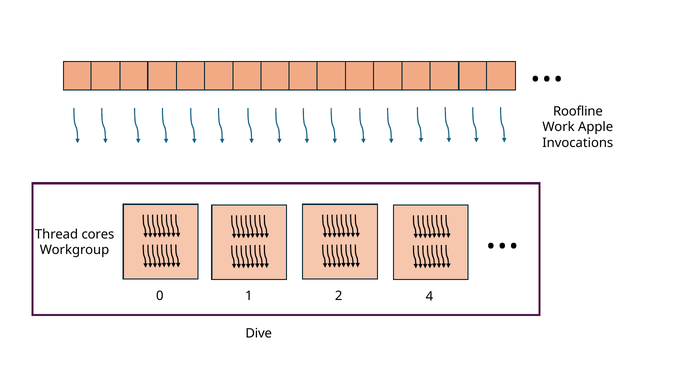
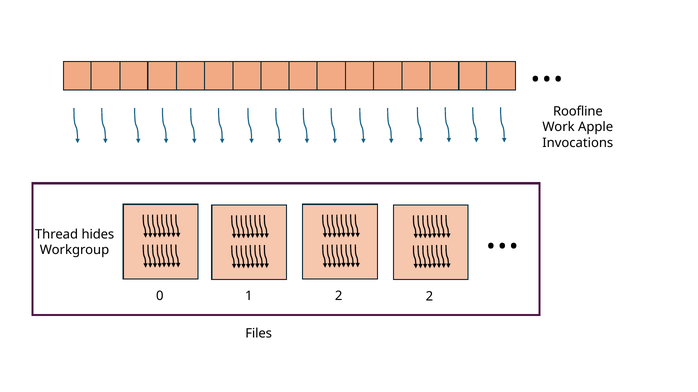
cores: cores -> hides
2 4: 4 -> 2
Dive: Dive -> Files
